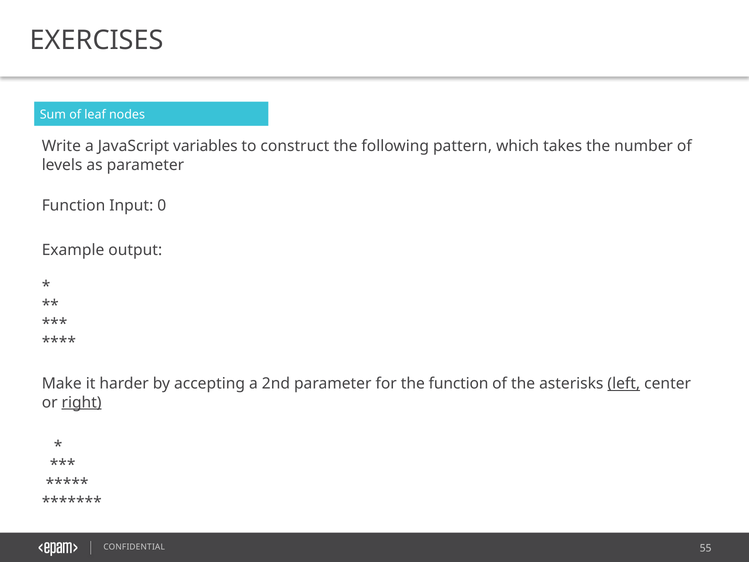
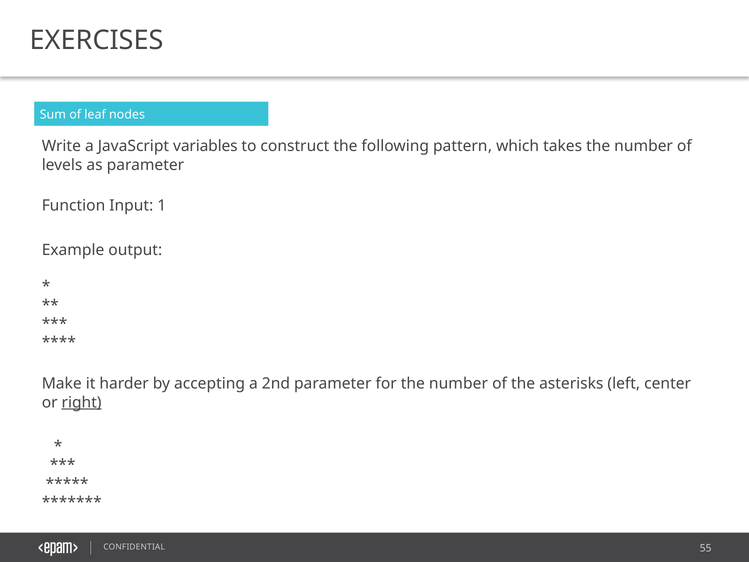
0: 0 -> 1
for the function: function -> number
left underline: present -> none
